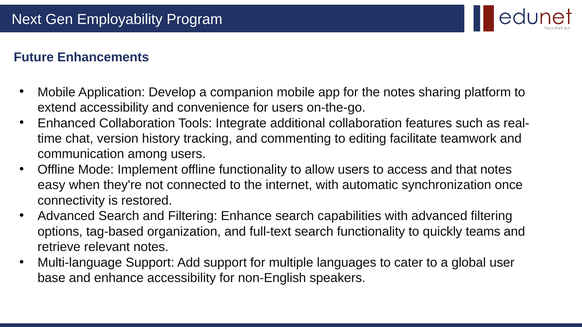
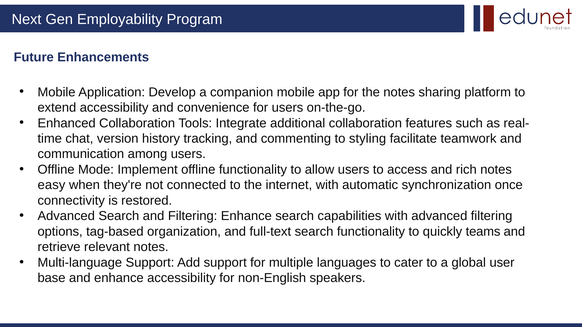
editing: editing -> styling
that: that -> rich
